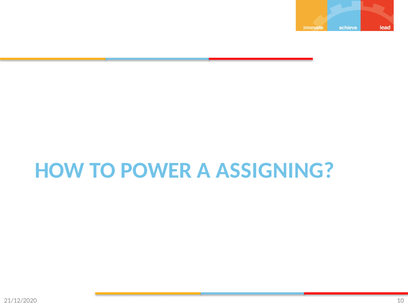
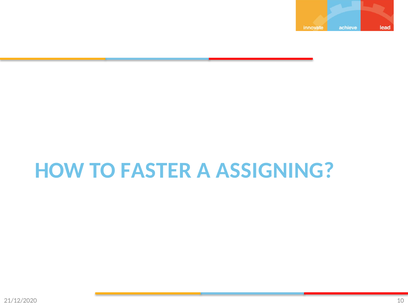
POWER: POWER -> FASTER
